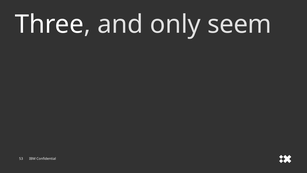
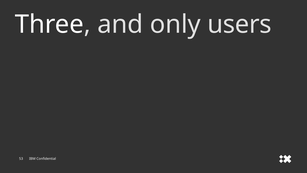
seem: seem -> users
